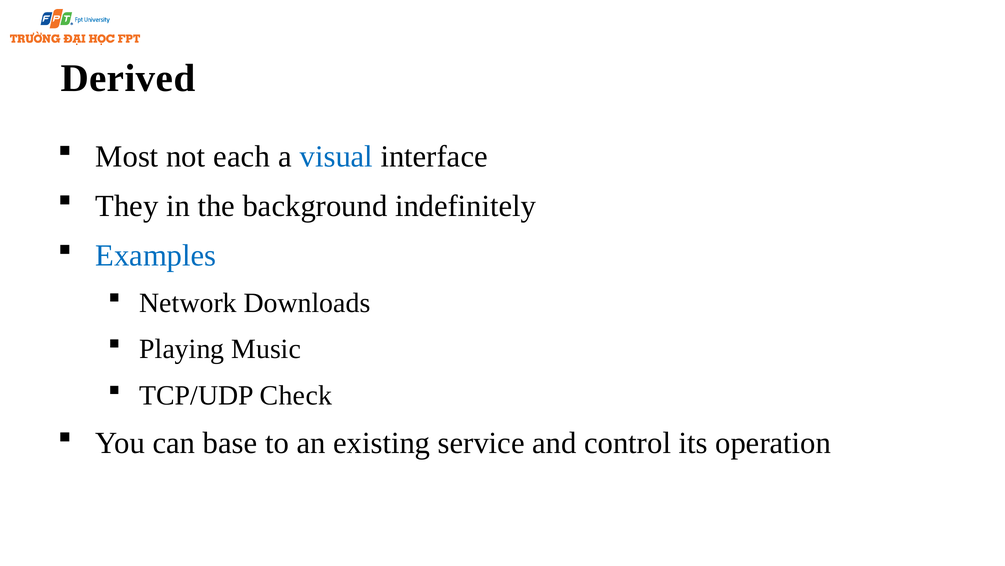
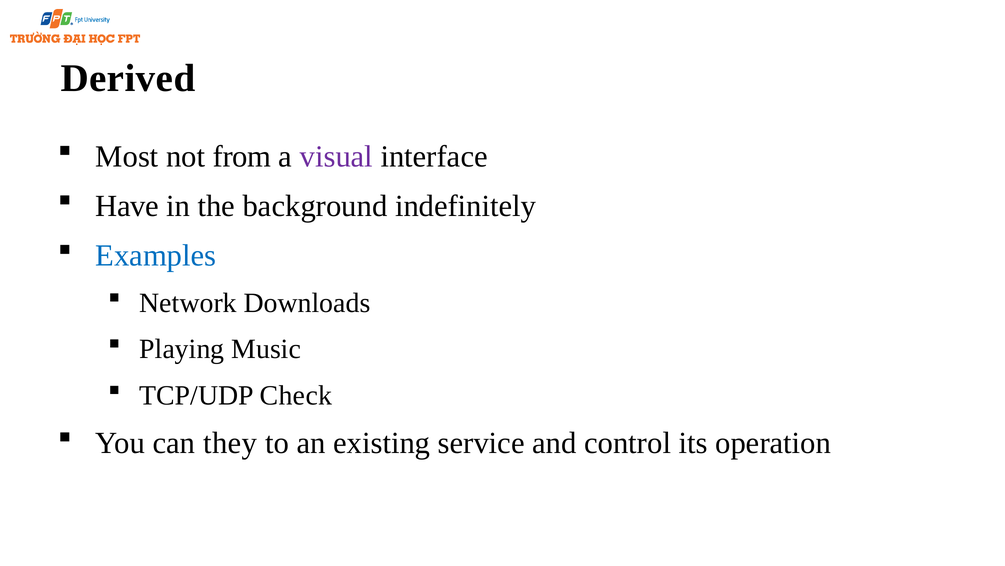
each: each -> from
visual colour: blue -> purple
They: They -> Have
base: base -> they
